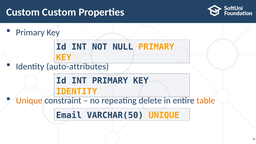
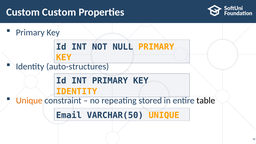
auto-attributes: auto-attributes -> auto-structures
delete: delete -> stored
table colour: orange -> black
